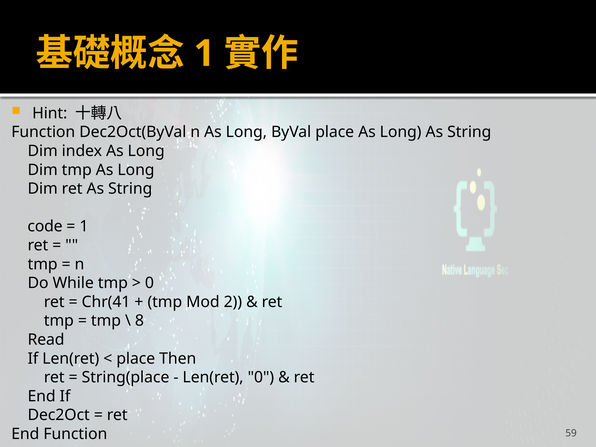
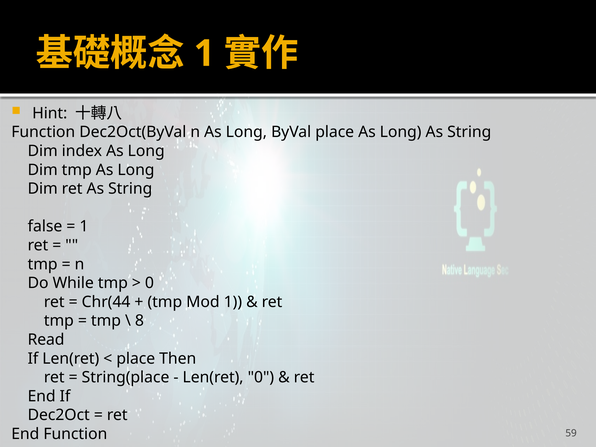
code: code -> false
Chr(41: Chr(41 -> Chr(44
Mod 2: 2 -> 1
